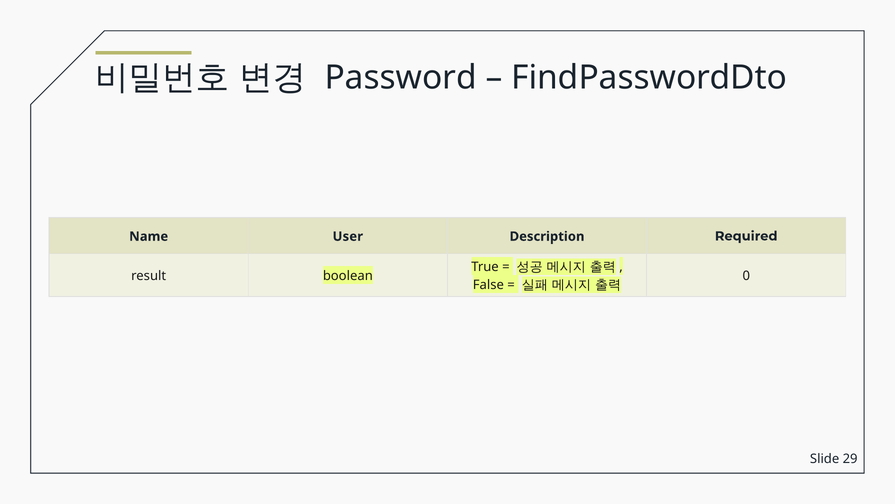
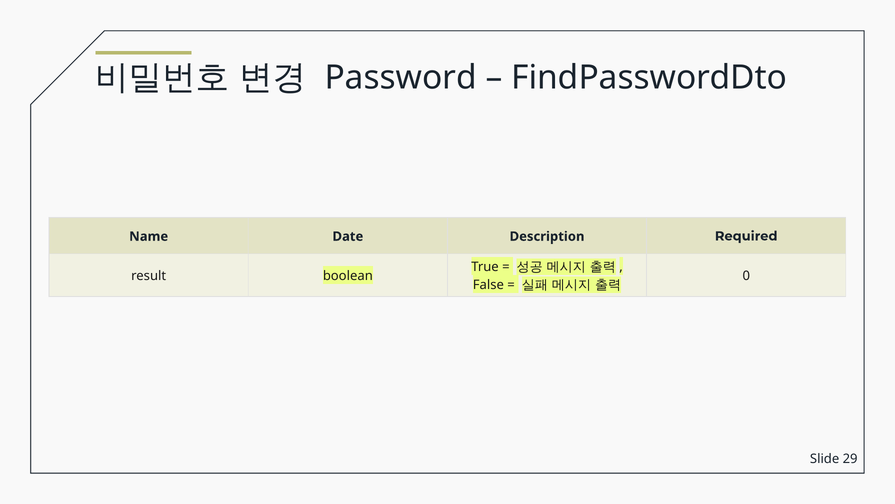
User: User -> Date
